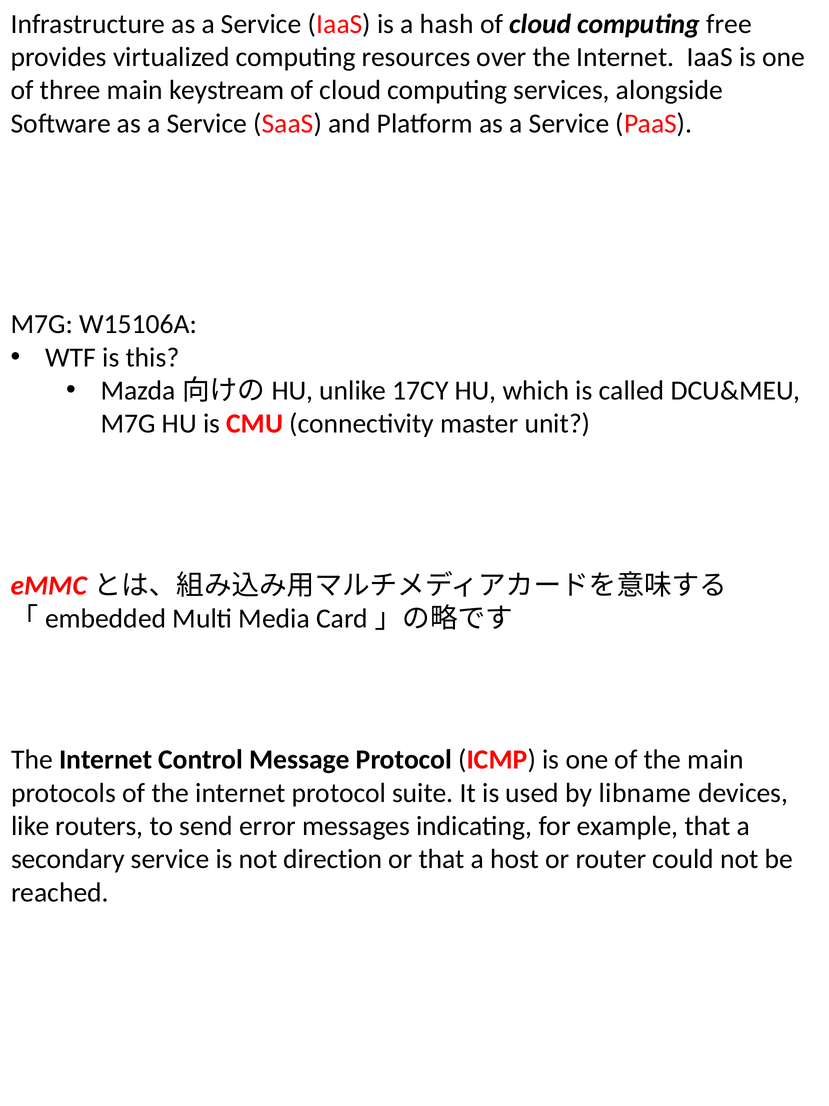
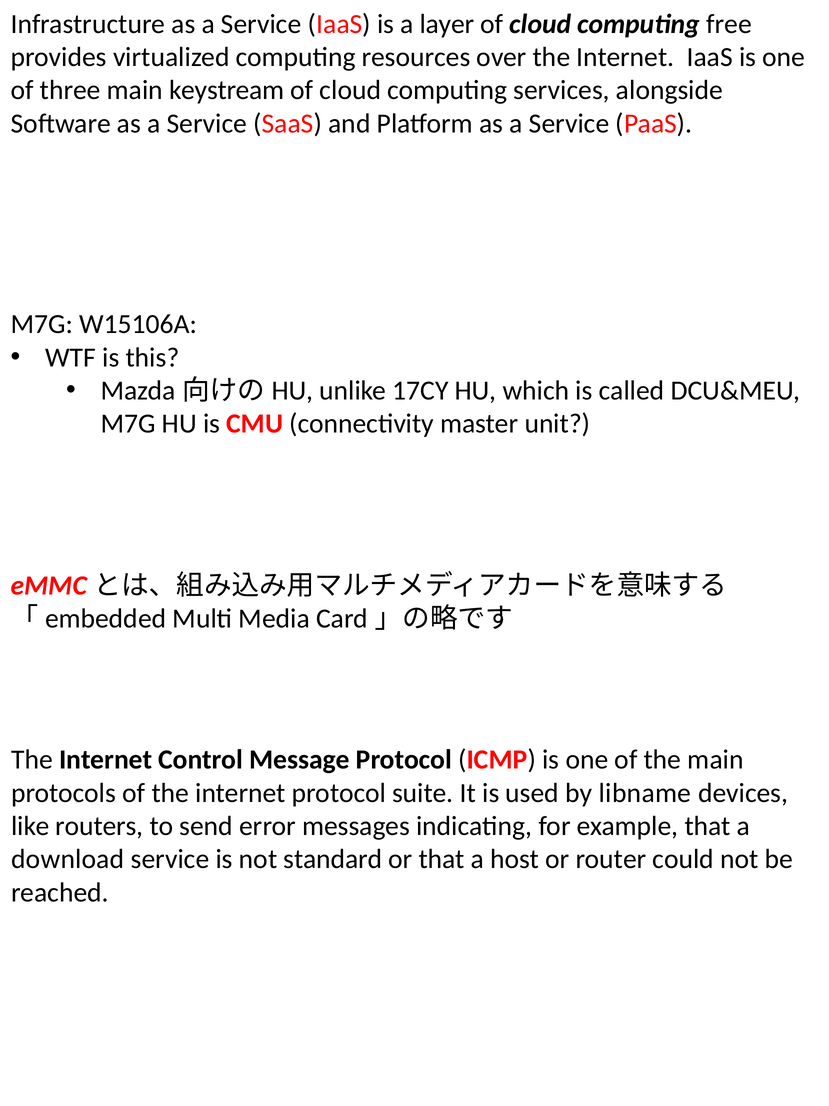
hash: hash -> layer
secondary: secondary -> download
direction: direction -> standard
